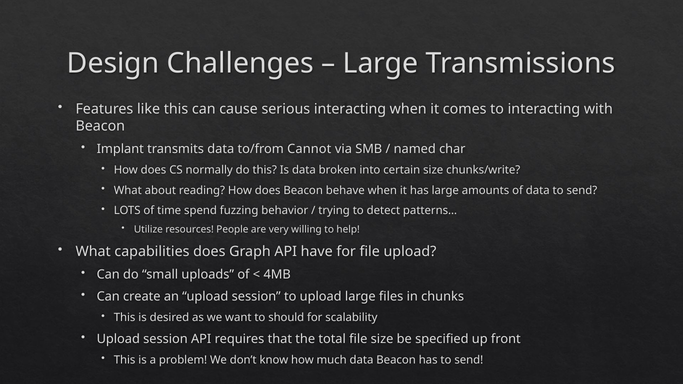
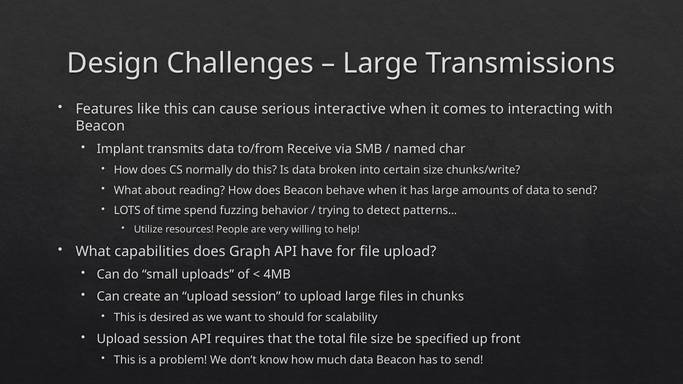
serious interacting: interacting -> interactive
Cannot: Cannot -> Receive
